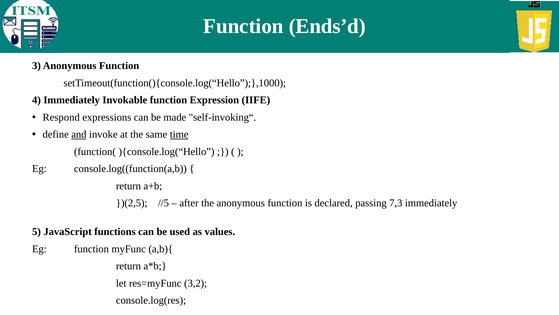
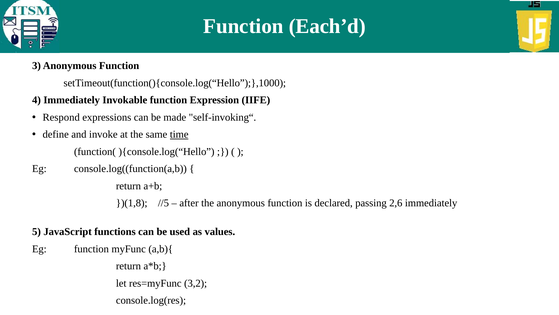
Ends’d: Ends’d -> Each’d
and underline: present -> none
})(2,5: })(2,5 -> })(1,8
7,3: 7,3 -> 2,6
